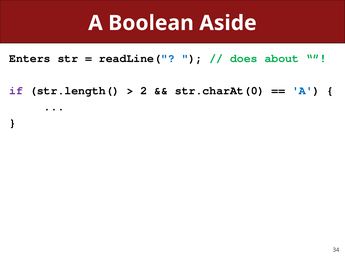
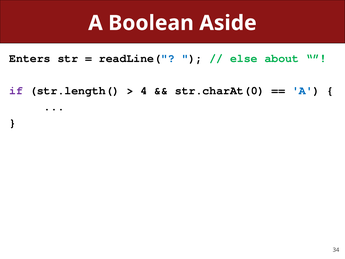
does: does -> else
2: 2 -> 4
